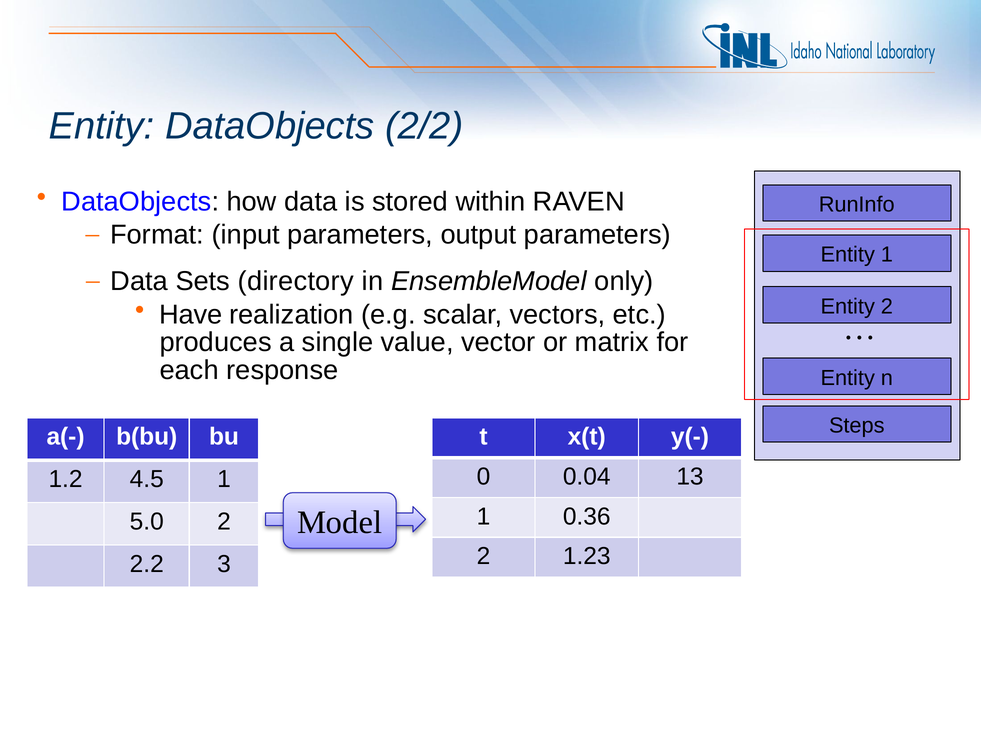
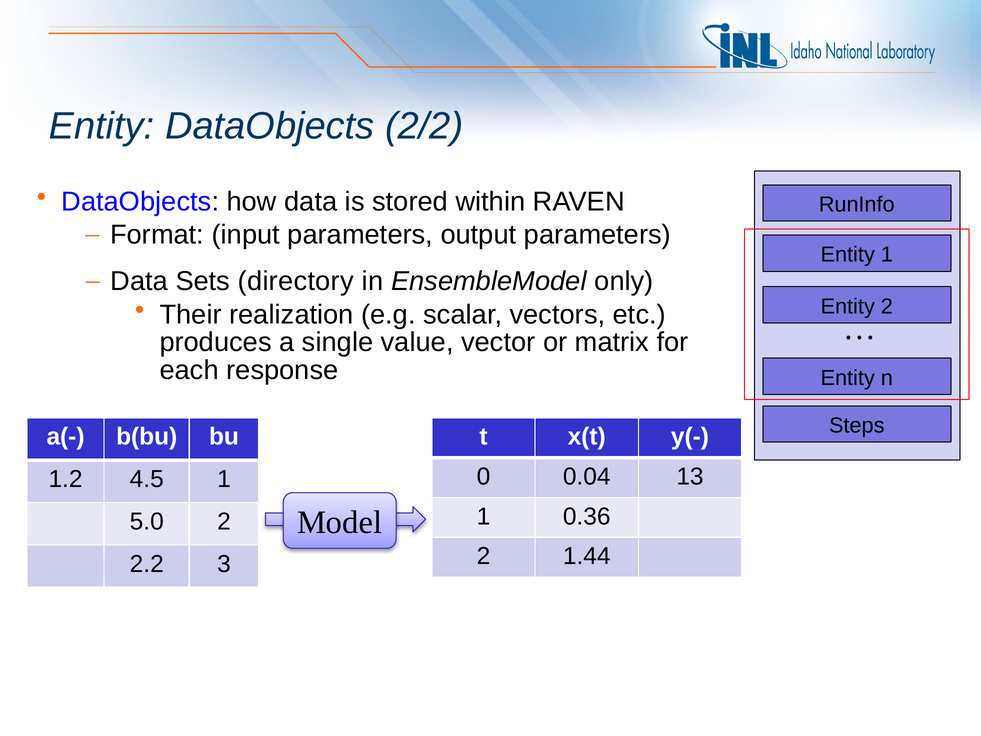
Have: Have -> Their
1.23: 1.23 -> 1.44
